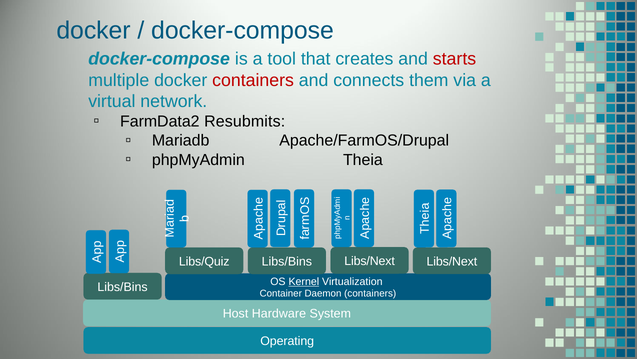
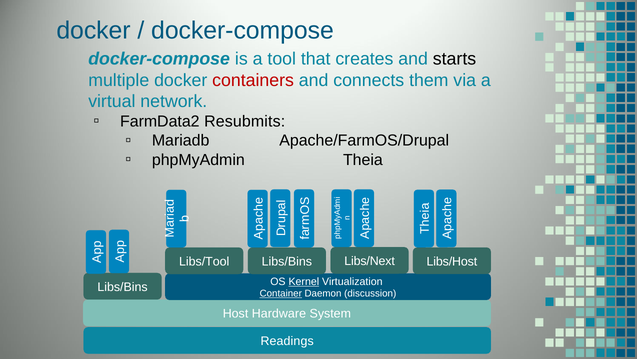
starts colour: red -> black
Libs/Quiz: Libs/Quiz -> Libs/Tool
Libs/Next at (452, 261): Libs/Next -> Libs/Host
Container underline: none -> present
Daemon containers: containers -> discussion
Operating: Operating -> Readings
